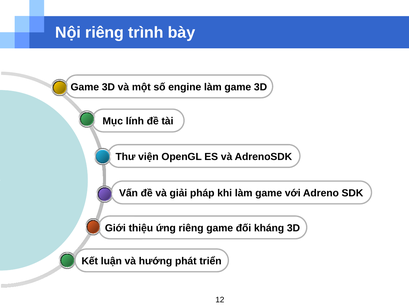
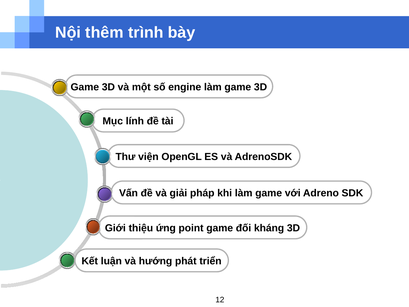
Nội riêng: riêng -> thêm
ứng riêng: riêng -> point
